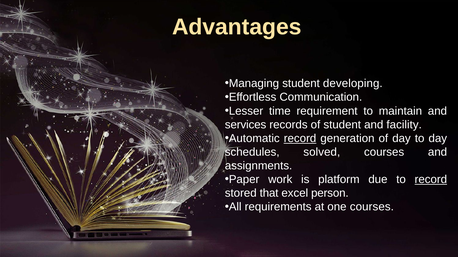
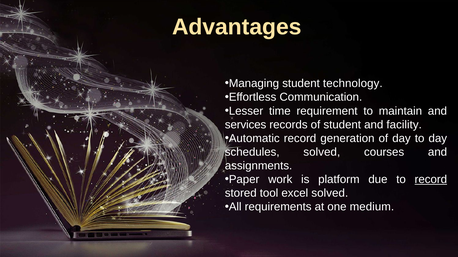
developing: developing -> technology
record at (300, 139) underline: present -> none
that: that -> tool
excel person: person -> solved
one courses: courses -> medium
